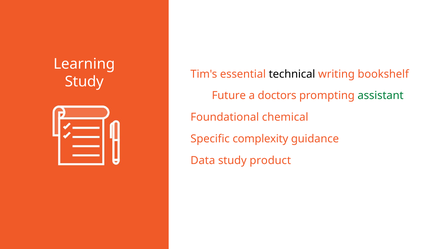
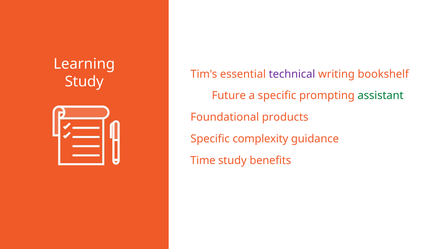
technical colour: black -> purple
a doctors: doctors -> specific
chemical: chemical -> products
Data: Data -> Time
product: product -> benefits
